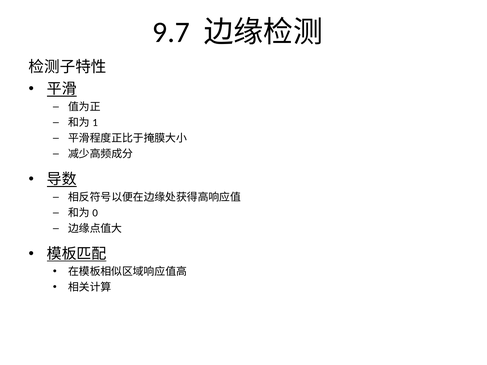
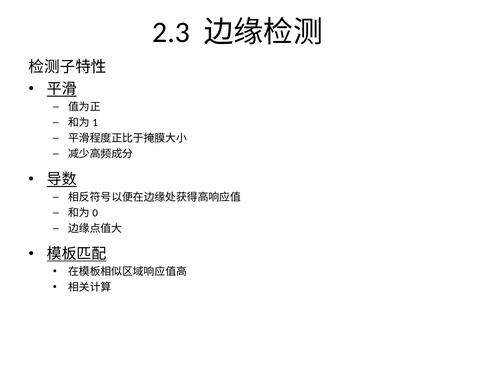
9.7: 9.7 -> 2.3
